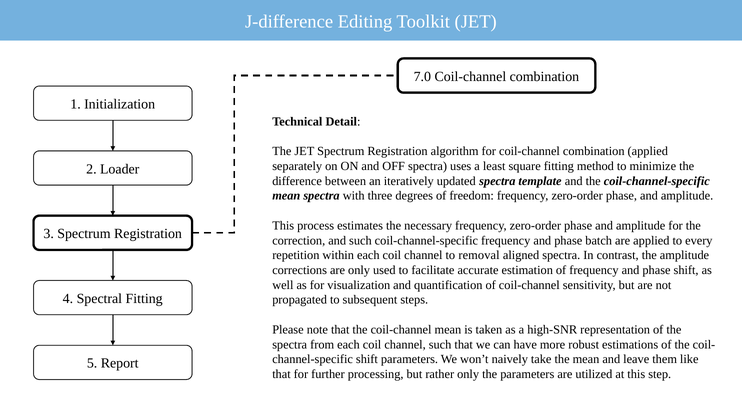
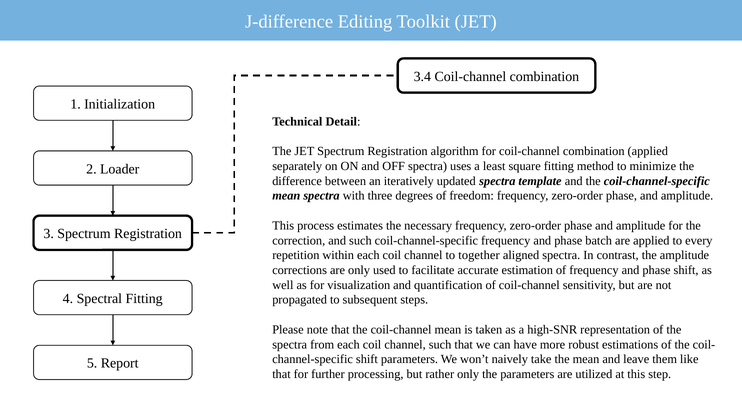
7.0: 7.0 -> 3.4
removal: removal -> together
